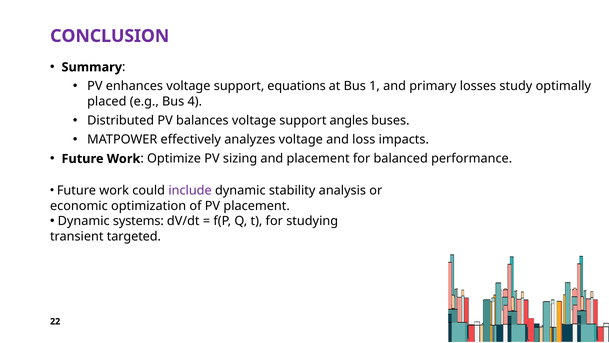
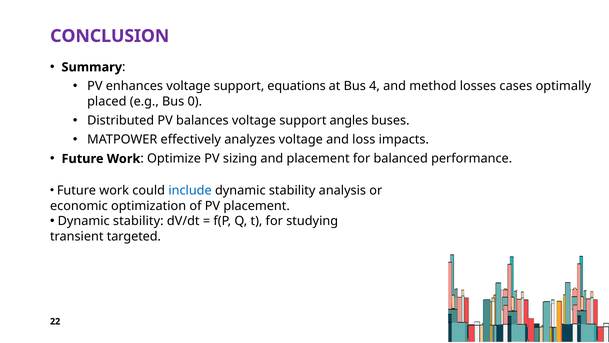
1: 1 -> 4
primary: primary -> method
study: study -> cases
4: 4 -> 0
include colour: purple -> blue
systems at (138, 221): systems -> stability
